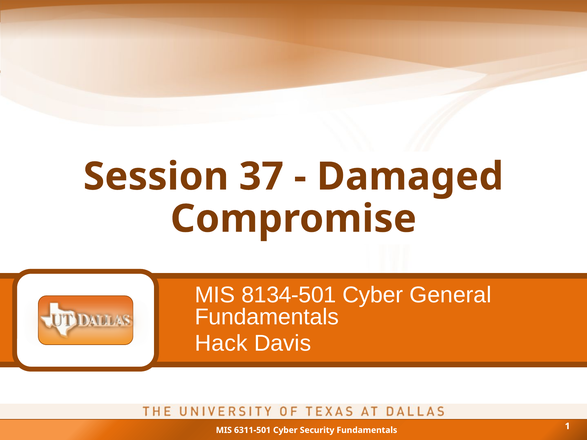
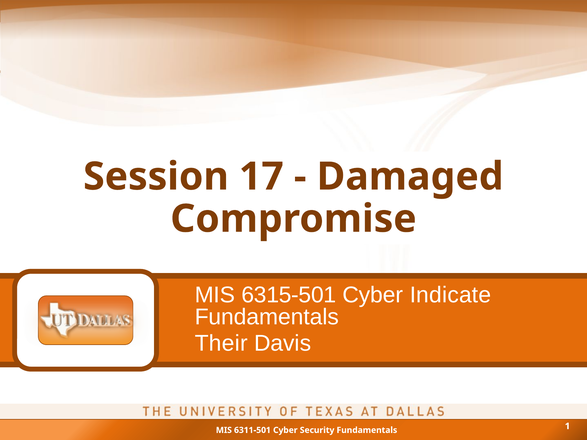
37: 37 -> 17
8134-501: 8134-501 -> 6315-501
General: General -> Indicate
Hack: Hack -> Their
